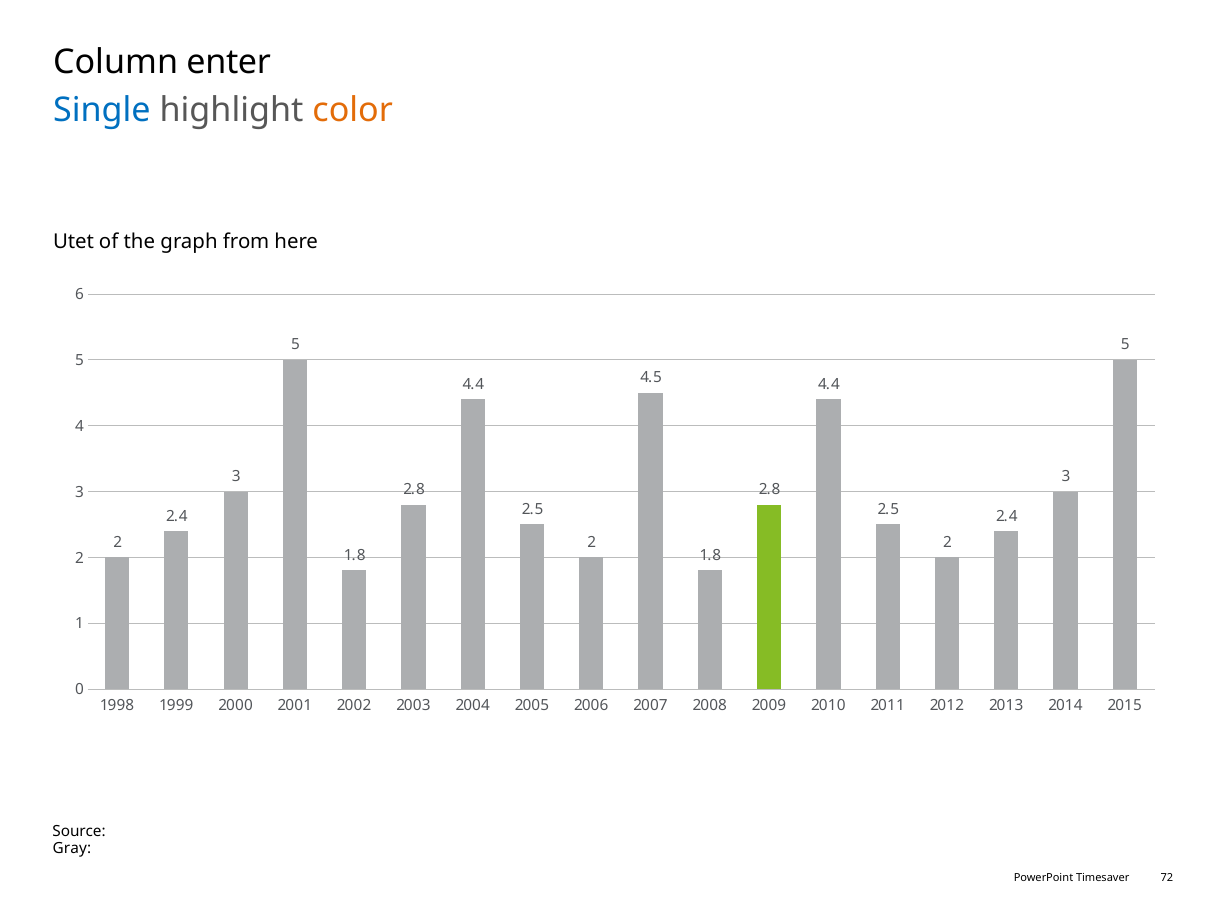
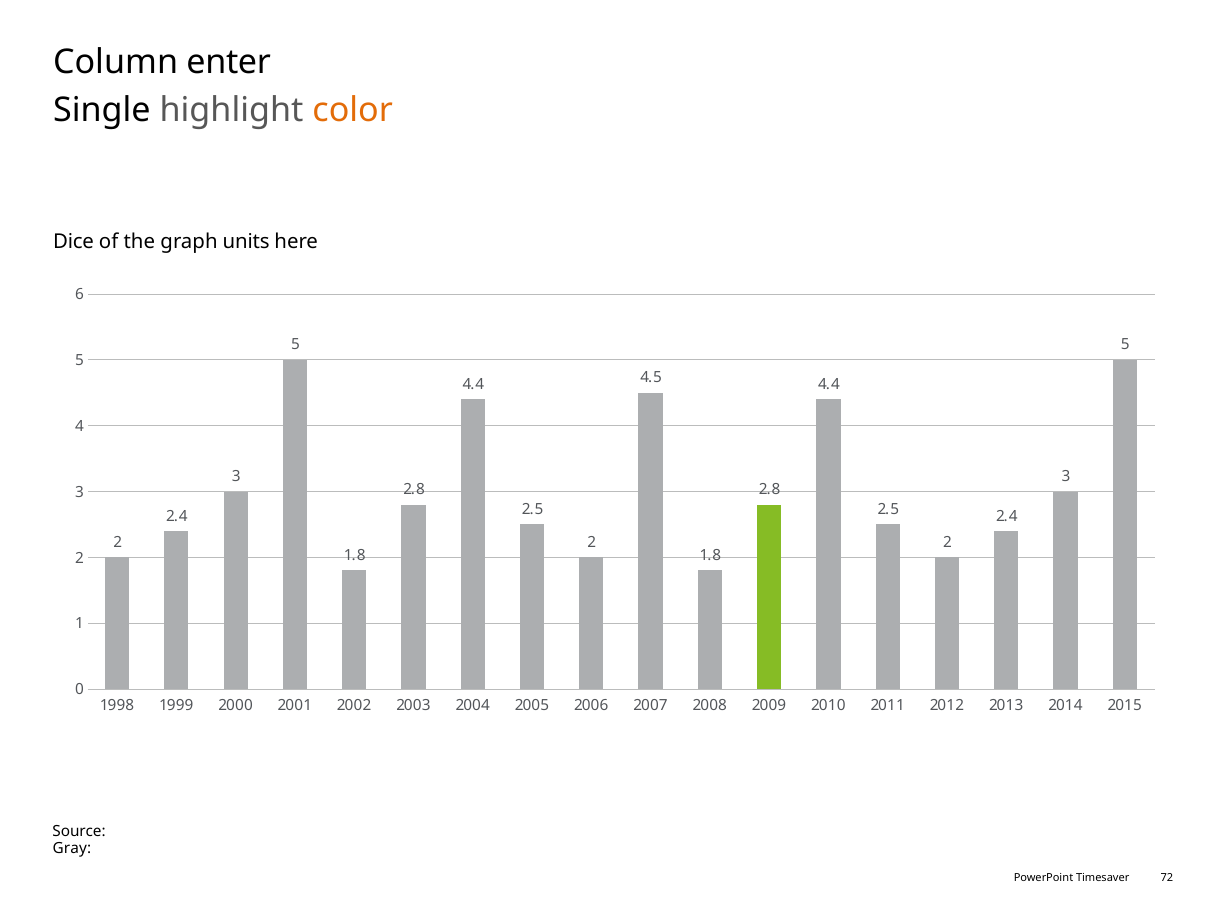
Single colour: blue -> black
Utet: Utet -> Dice
from: from -> units
